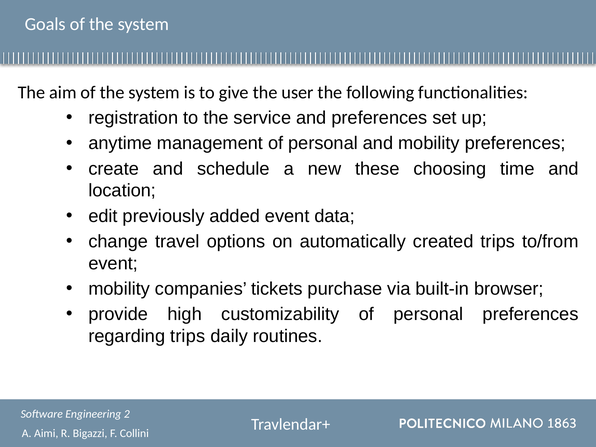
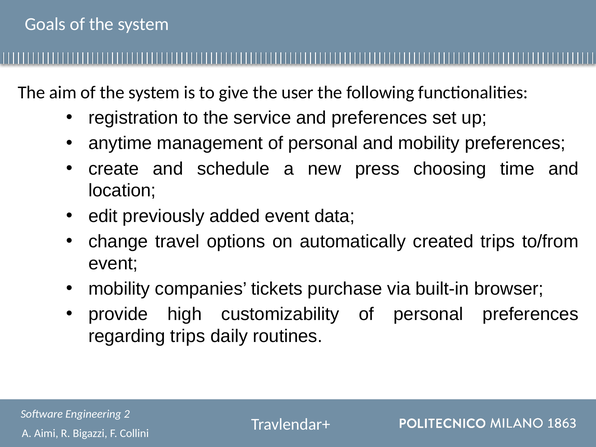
these: these -> press
